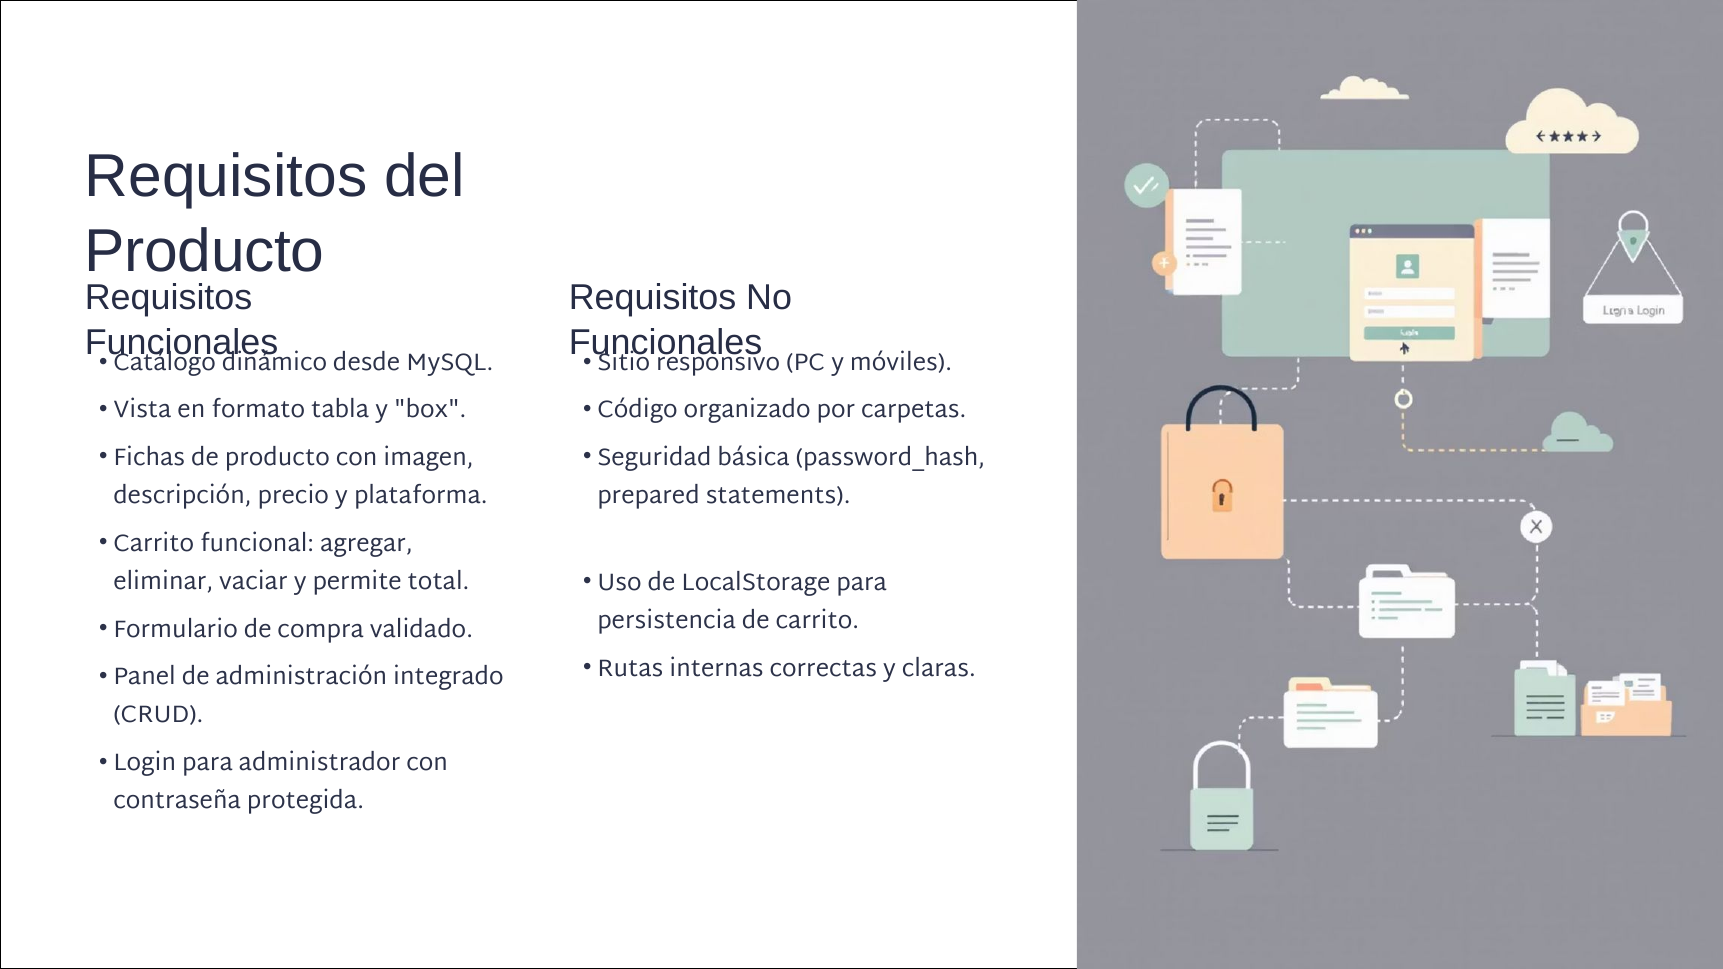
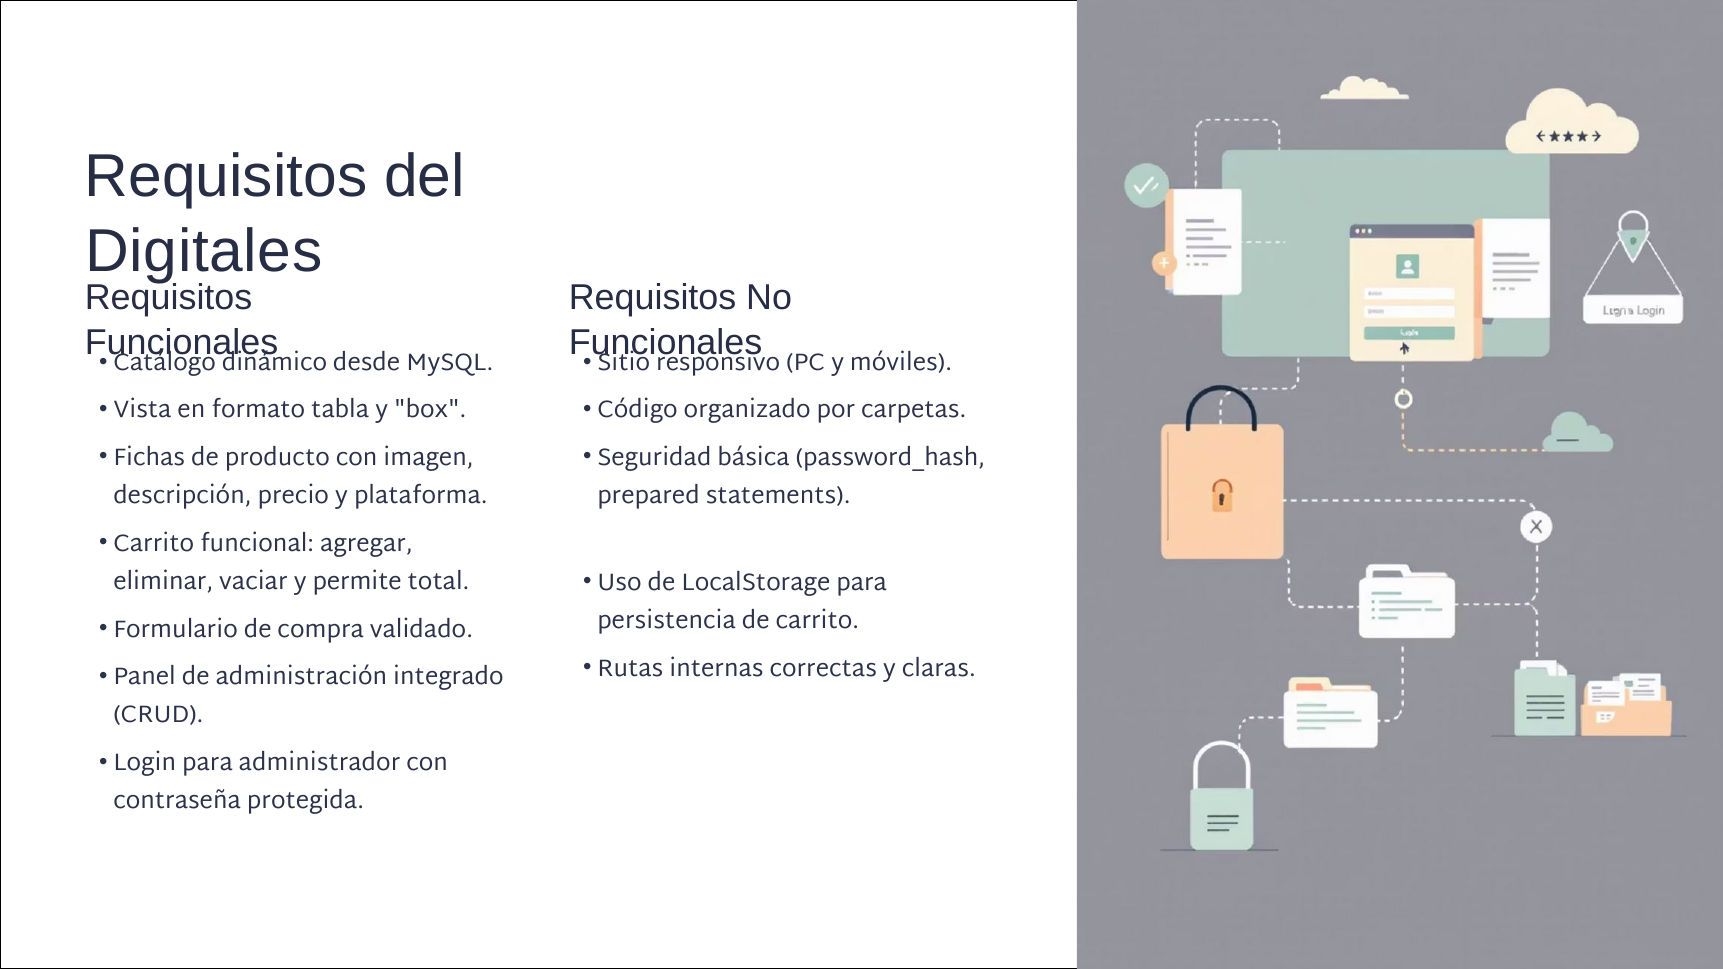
Producto at (205, 252): Producto -> Digitales
